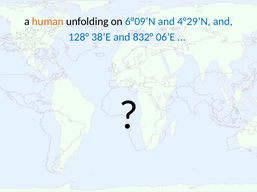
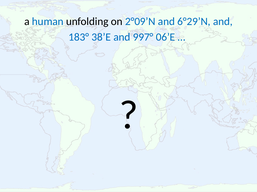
human colour: orange -> blue
6°09’N: 6°09’N -> 2°09’N
4°29’N: 4°29’N -> 6°29’N
128°: 128° -> 183°
832°: 832° -> 997°
